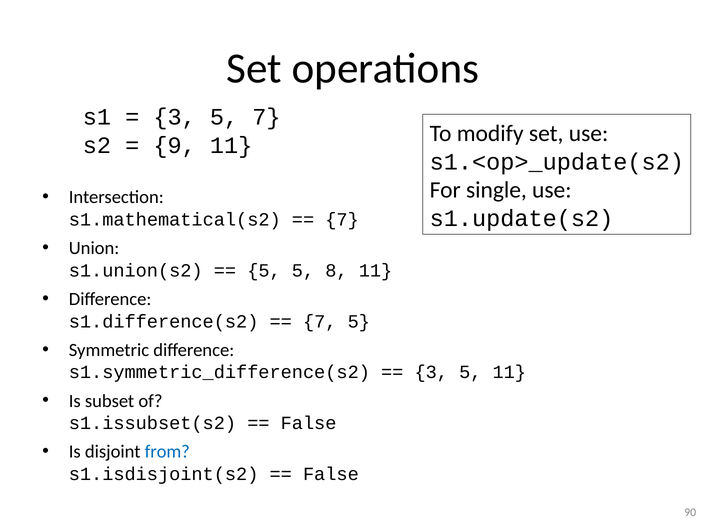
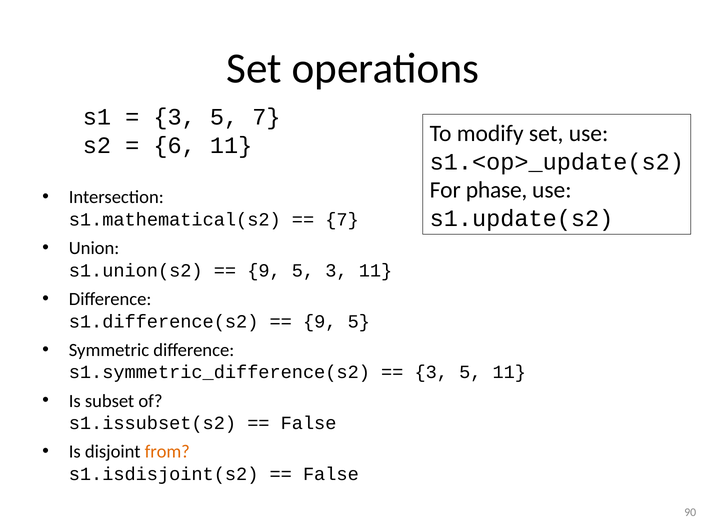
9: 9 -> 6
single: single -> phase
5 at (264, 271): 5 -> 9
5 8: 8 -> 3
7 at (320, 322): 7 -> 9
from colour: blue -> orange
